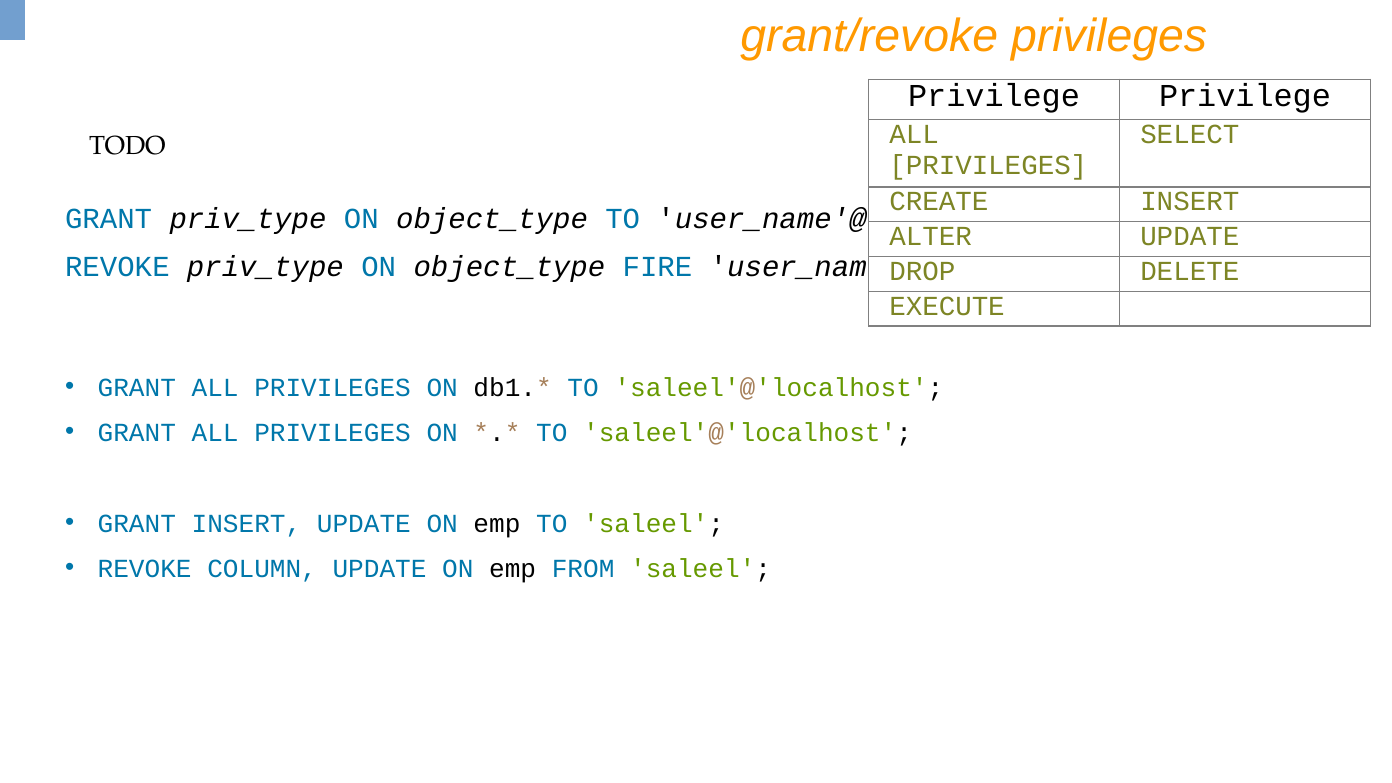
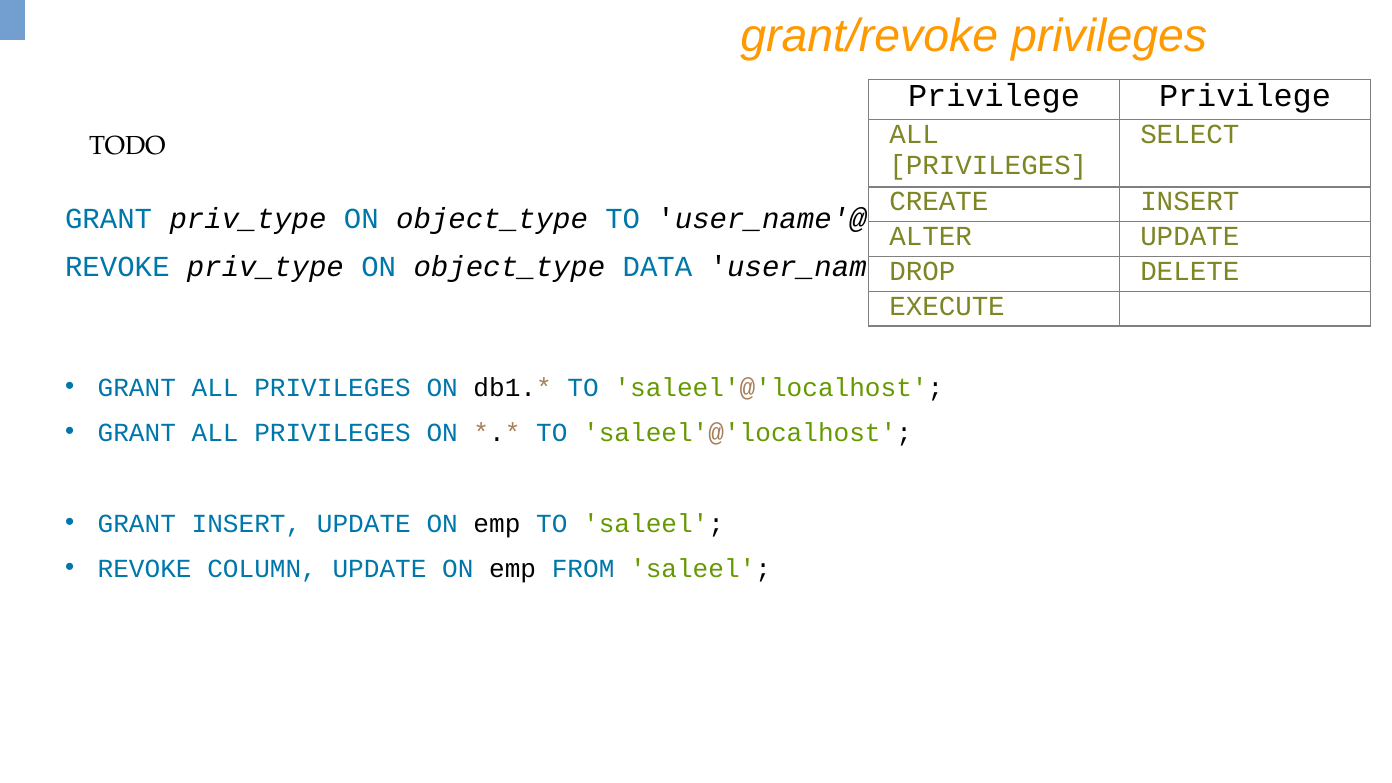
FIRE: FIRE -> DATA
